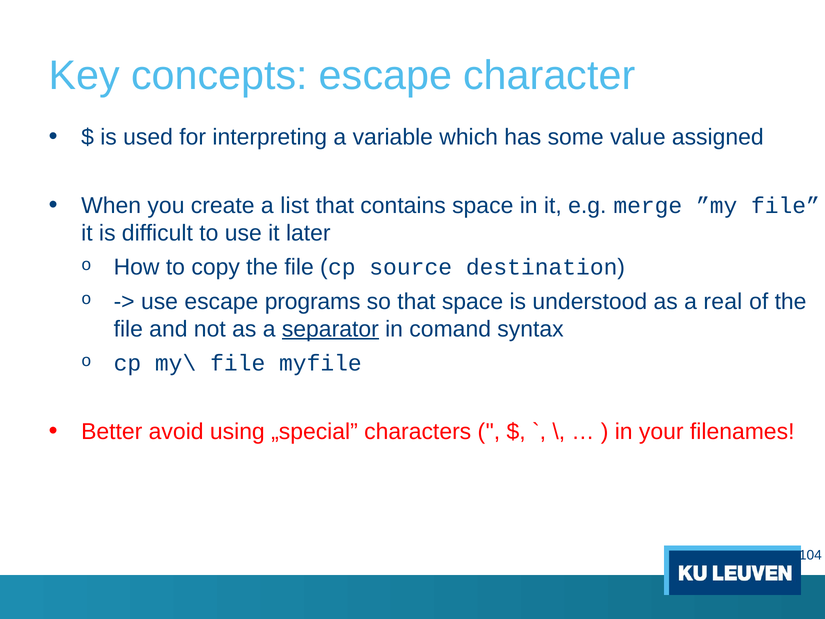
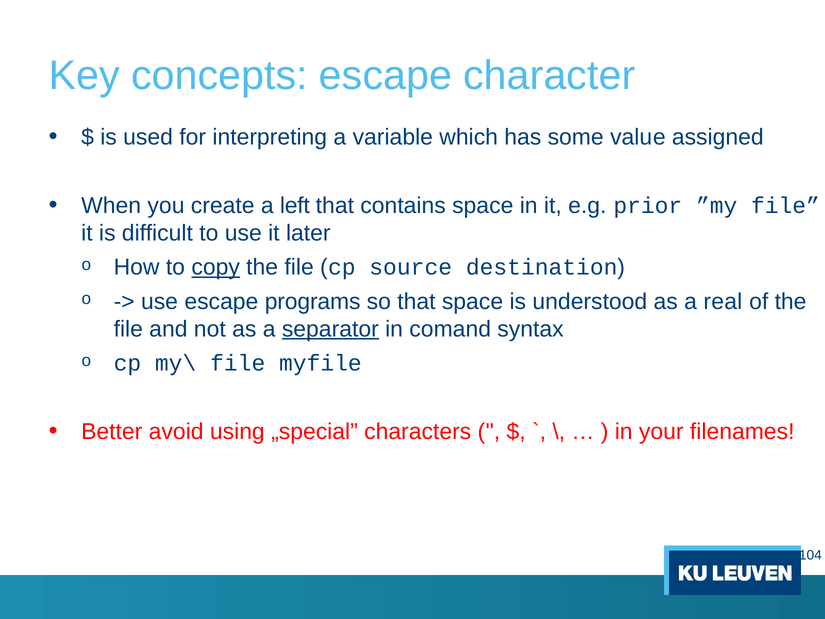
list: list -> left
merge: merge -> prior
copy underline: none -> present
